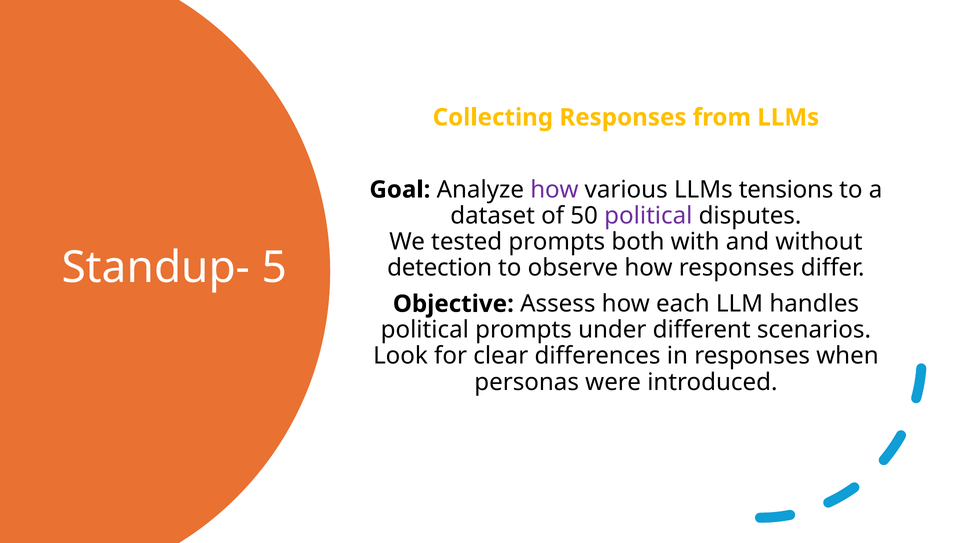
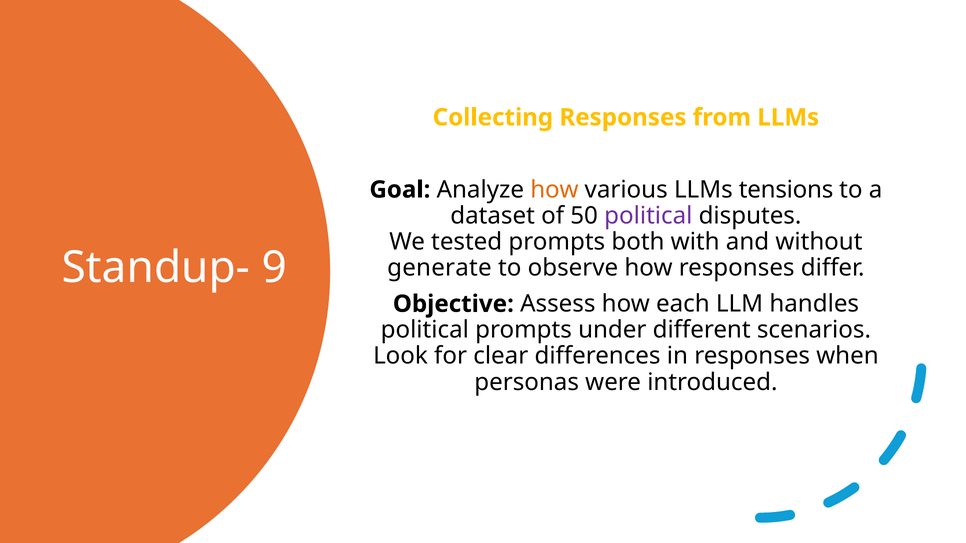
how at (554, 190) colour: purple -> orange
5: 5 -> 9
detection: detection -> generate
